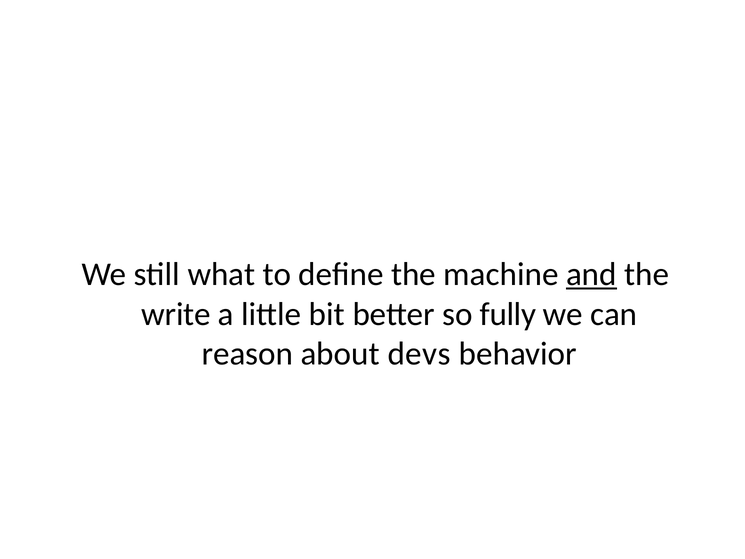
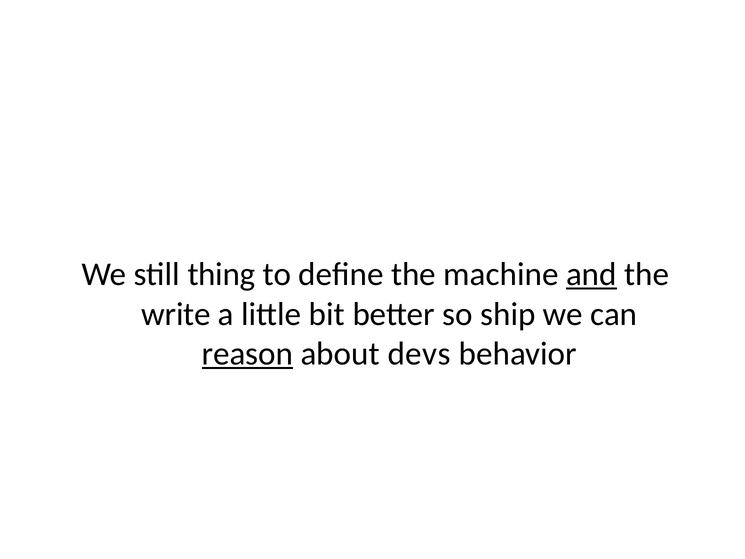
what: what -> thing
fully: fully -> ship
reason underline: none -> present
